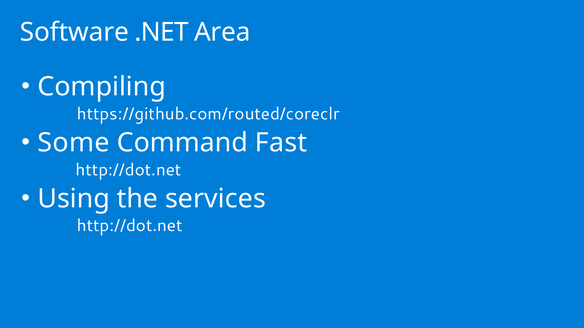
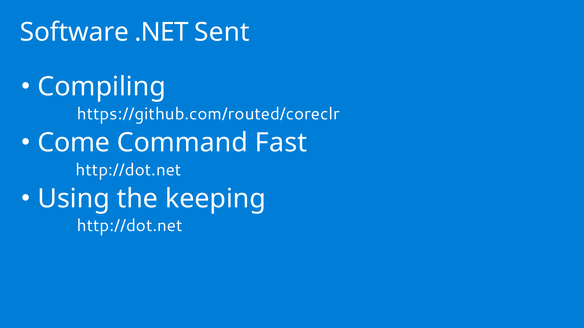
Area: Area -> Sent
Some: Some -> Come
services: services -> keeping
